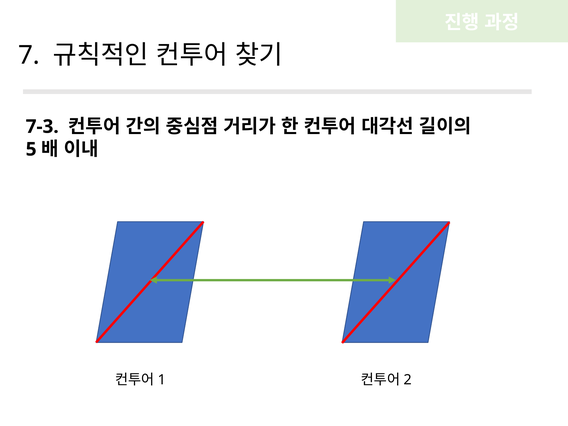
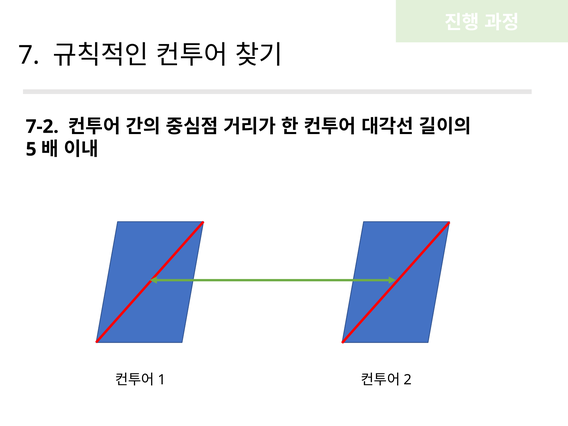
7-3: 7-3 -> 7-2
